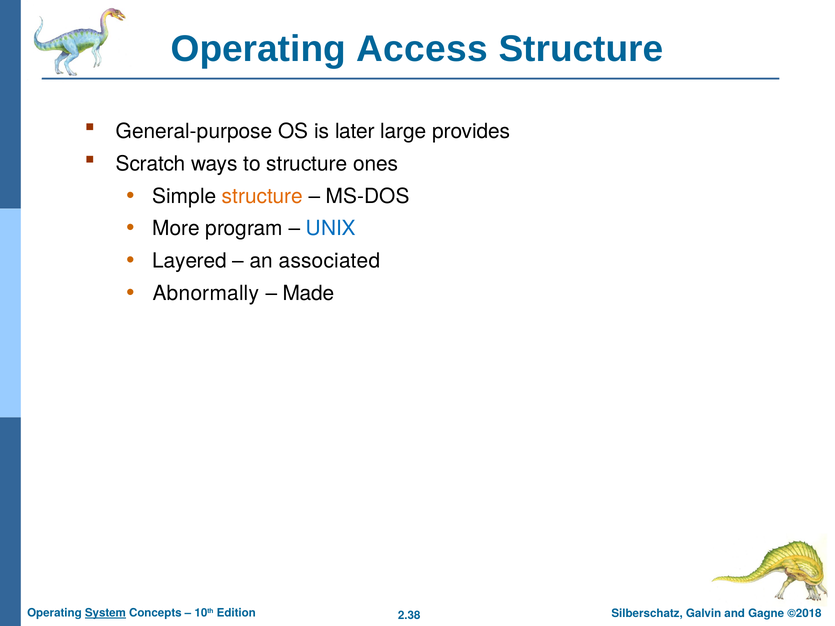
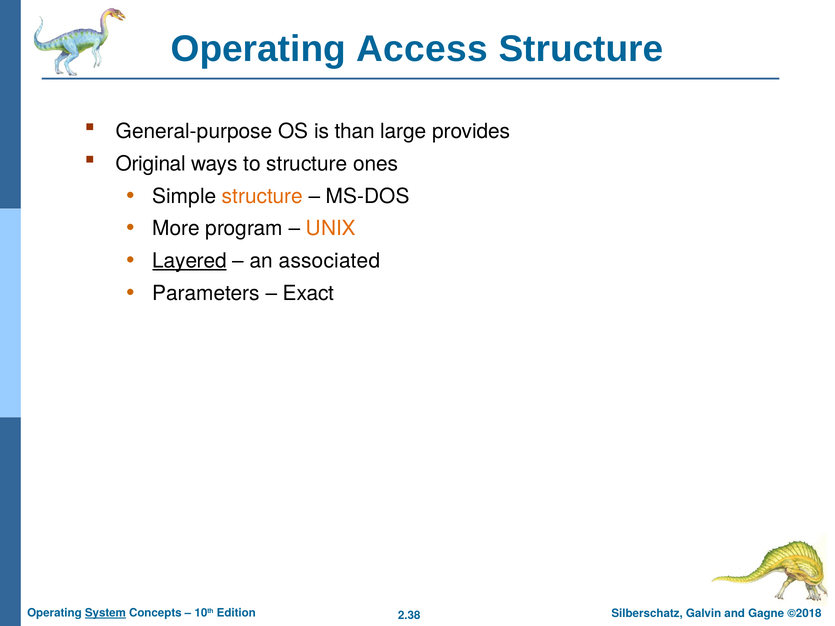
later: later -> than
Scratch: Scratch -> Original
UNIX colour: blue -> orange
Layered underline: none -> present
Abnormally: Abnormally -> Parameters
Made: Made -> Exact
